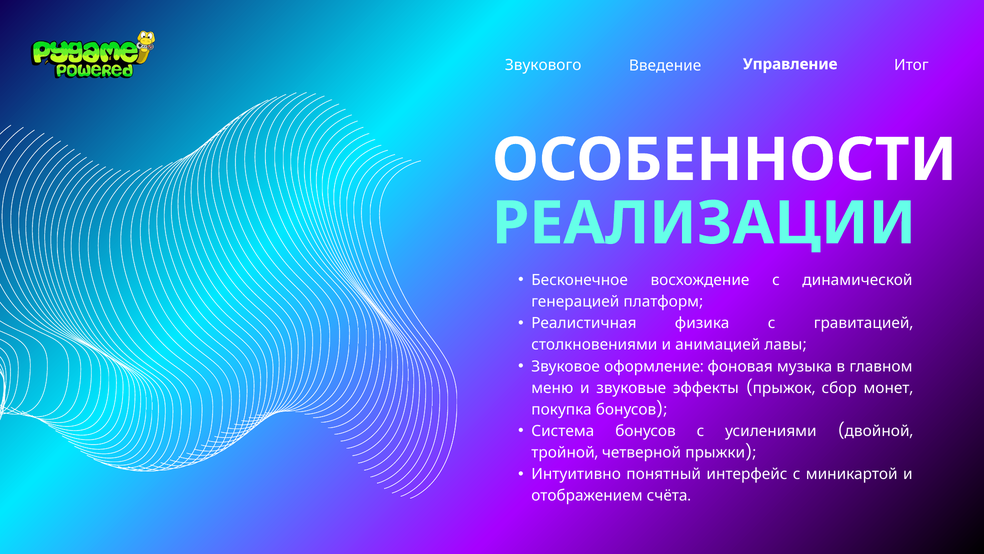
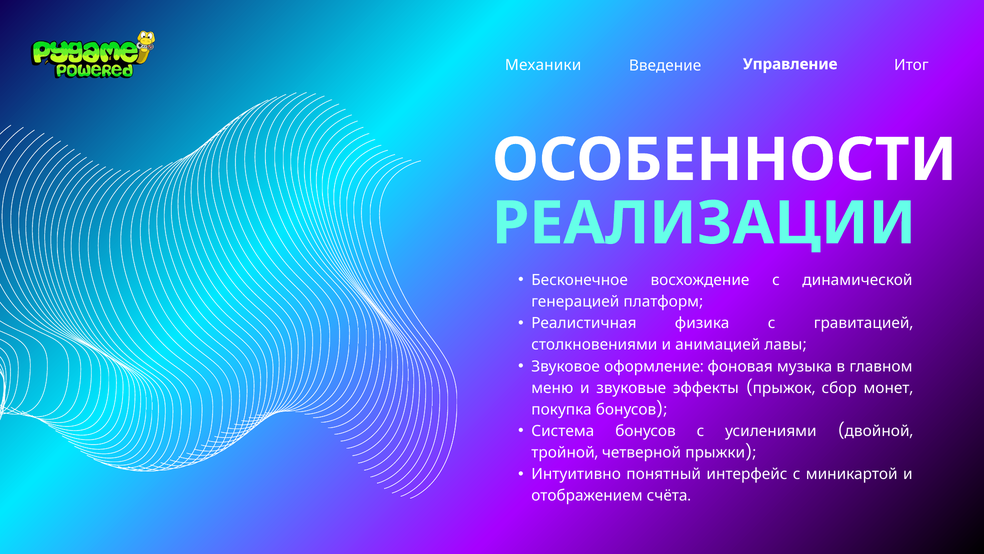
Звукового: Звукового -> Механики
